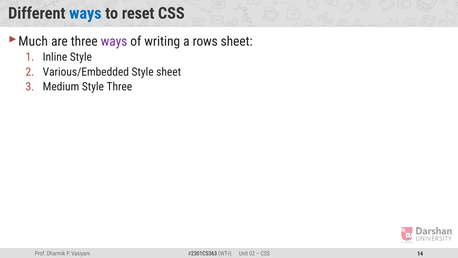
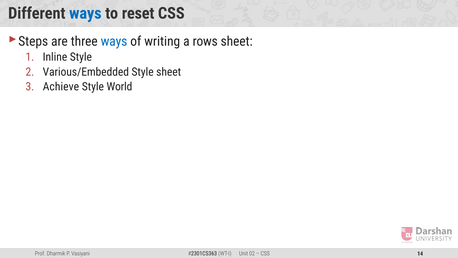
Much: Much -> Steps
ways at (114, 41) colour: purple -> blue
Medium: Medium -> Achieve
Style Three: Three -> World
